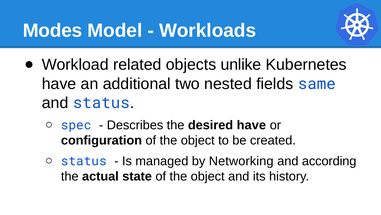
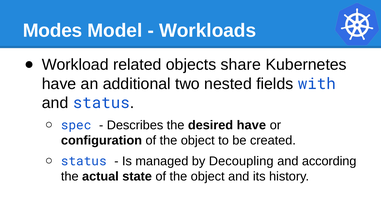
unlike: unlike -> share
same: same -> with
Networking: Networking -> Decoupling
